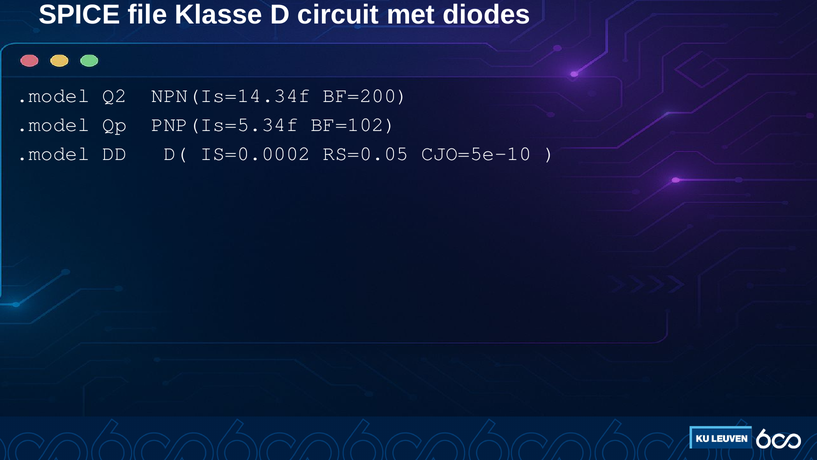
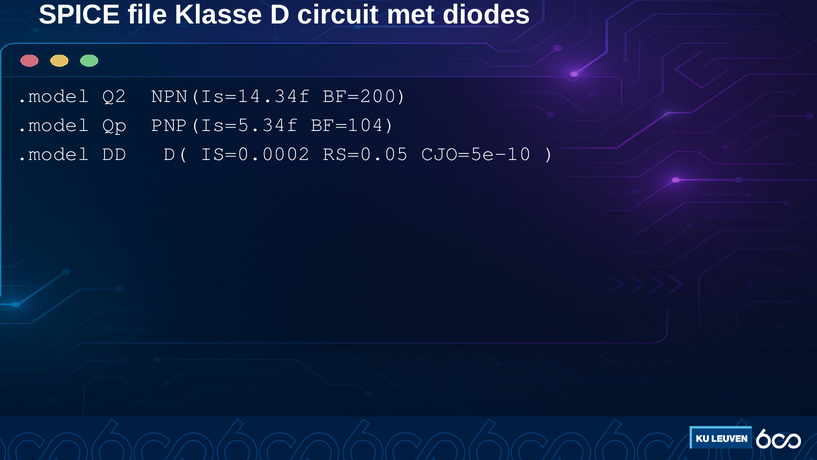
BF=102: BF=102 -> BF=104
